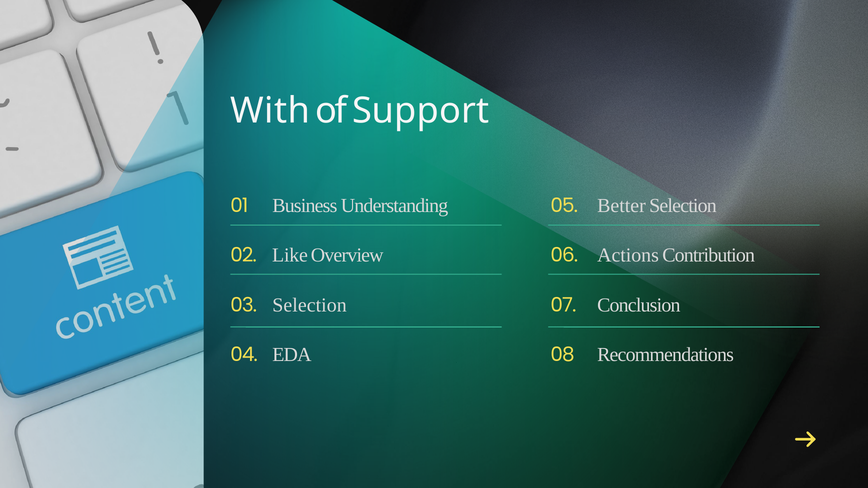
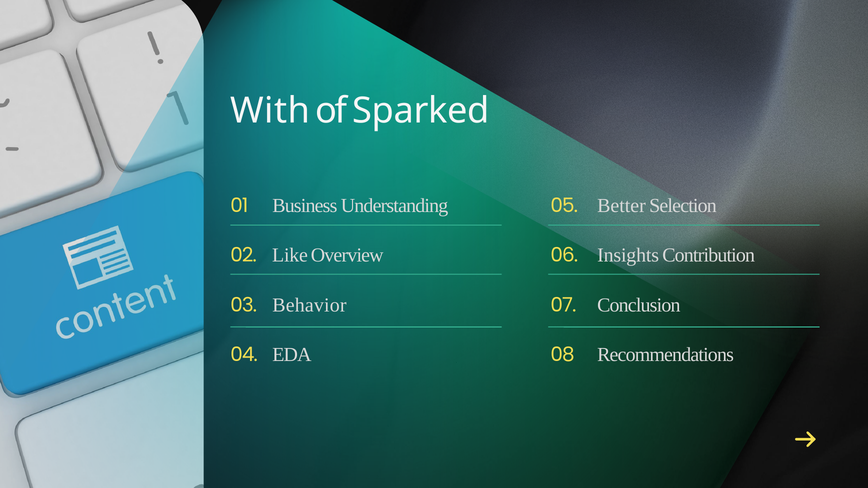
Support: Support -> Sparked
Actions: Actions -> Insights
Selection at (310, 305): Selection -> Behavior
